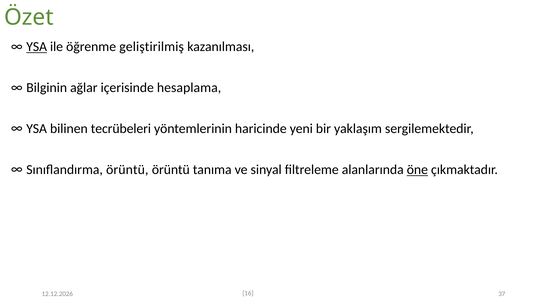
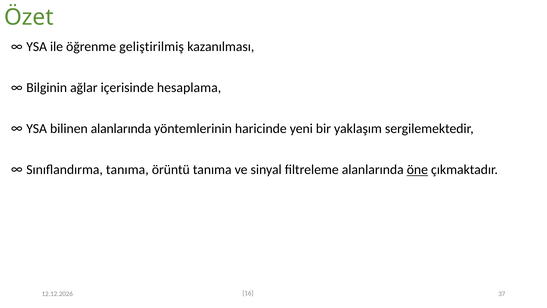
YSA at (37, 47) underline: present -> none
bilinen tecrübeleri: tecrübeleri -> alanlarında
Sınıflandırma örüntü: örüntü -> tanıma
